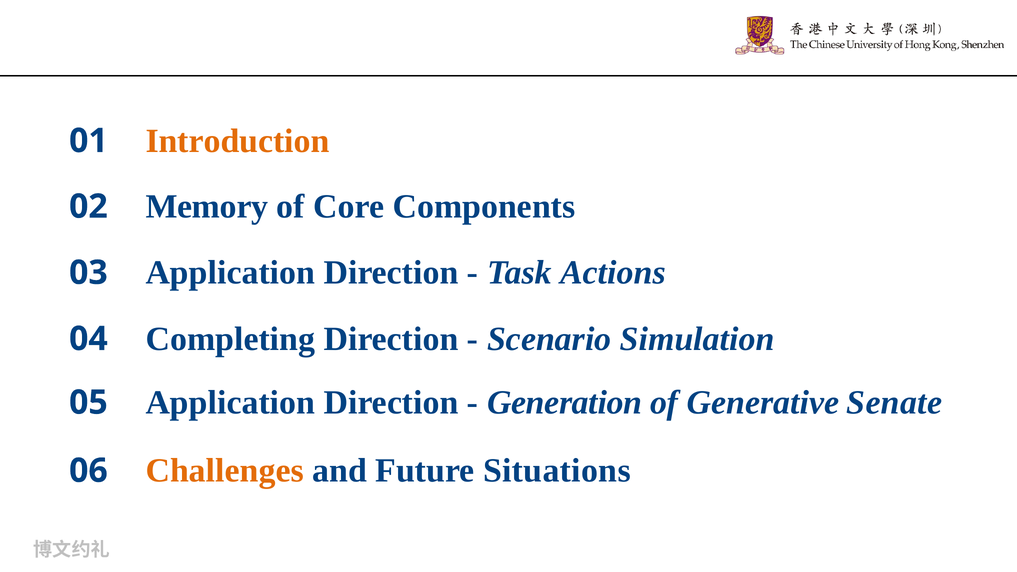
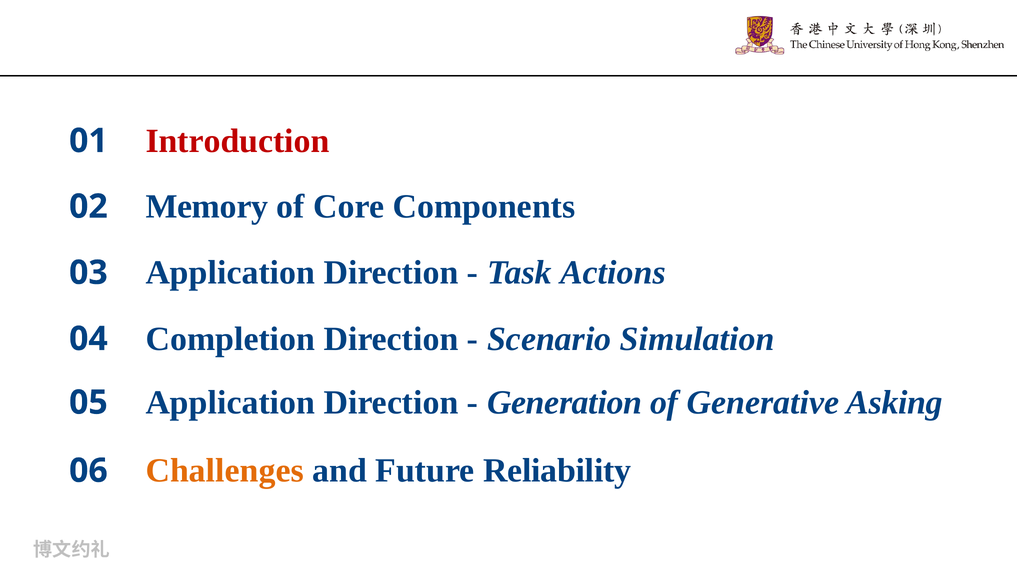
Introduction colour: orange -> red
Completing: Completing -> Completion
Senate: Senate -> Asking
Situations: Situations -> Reliability
